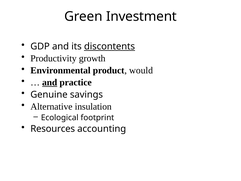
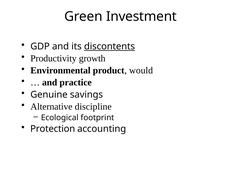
and at (50, 82) underline: present -> none
insulation: insulation -> discipline
Resources: Resources -> Protection
